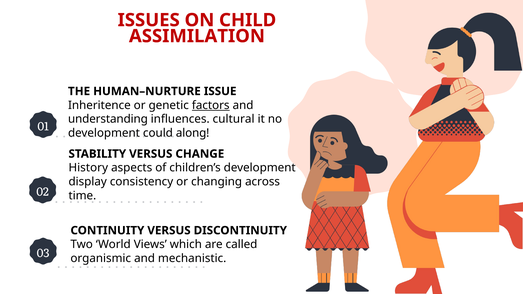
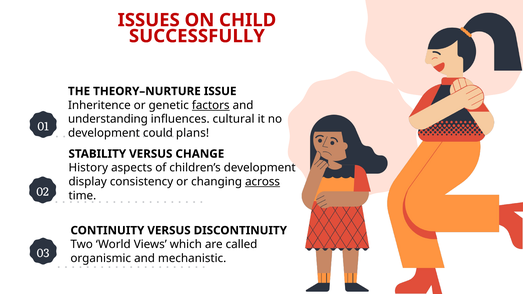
ASSIMILATION: ASSIMILATION -> SUCCESSFULLY
HUMAN–NURTURE: HUMAN–NURTURE -> THEORY–NURTURE
along: along -> plans
across underline: none -> present
